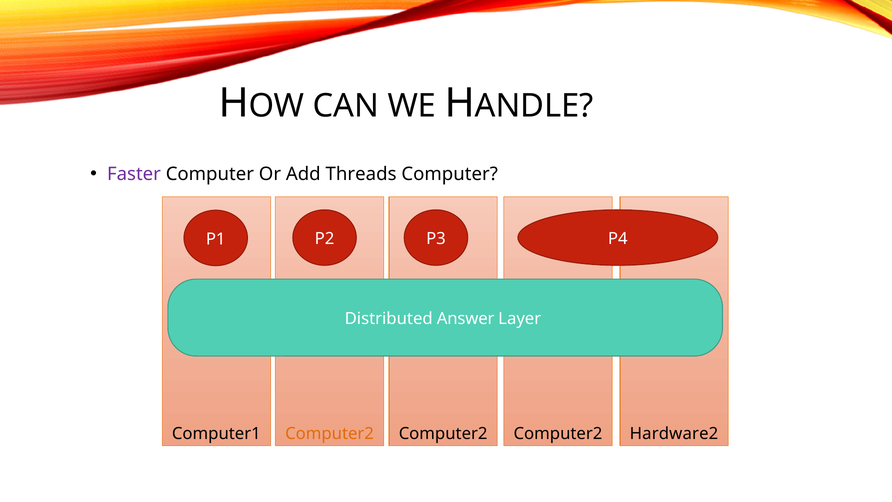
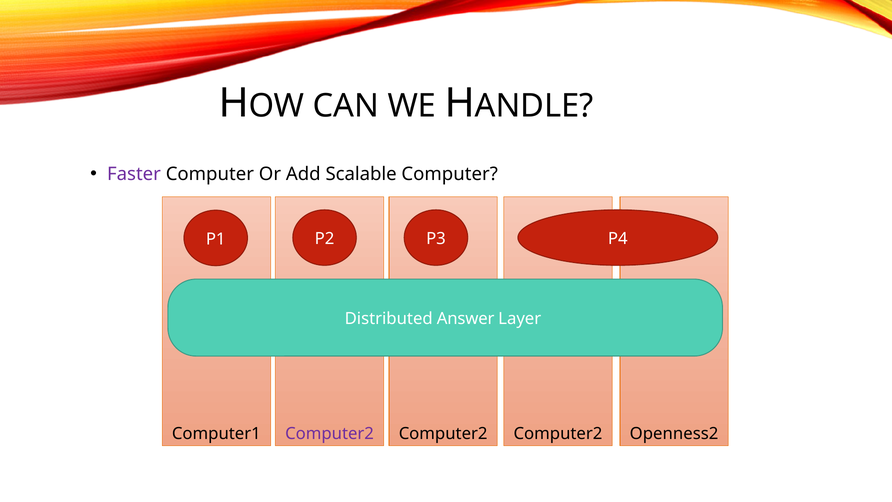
Threads: Threads -> Scalable
Computer2 at (330, 433) colour: orange -> purple
Hardware2: Hardware2 -> Openness2
